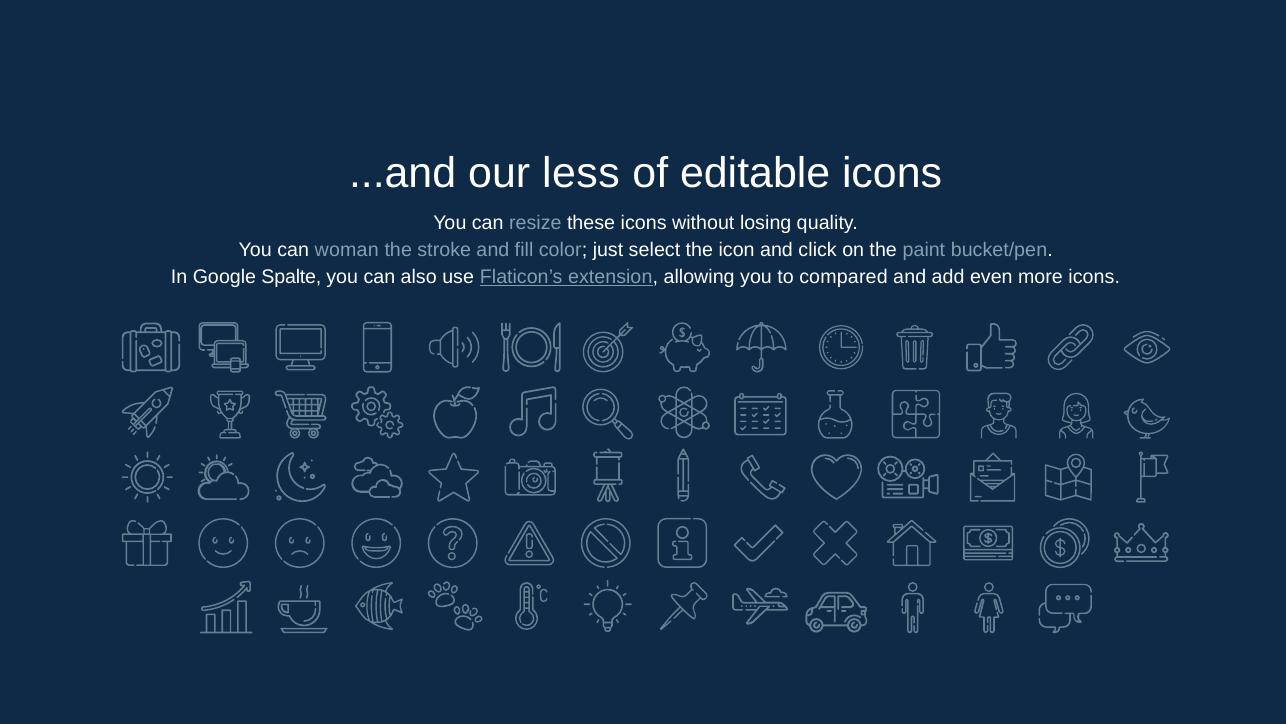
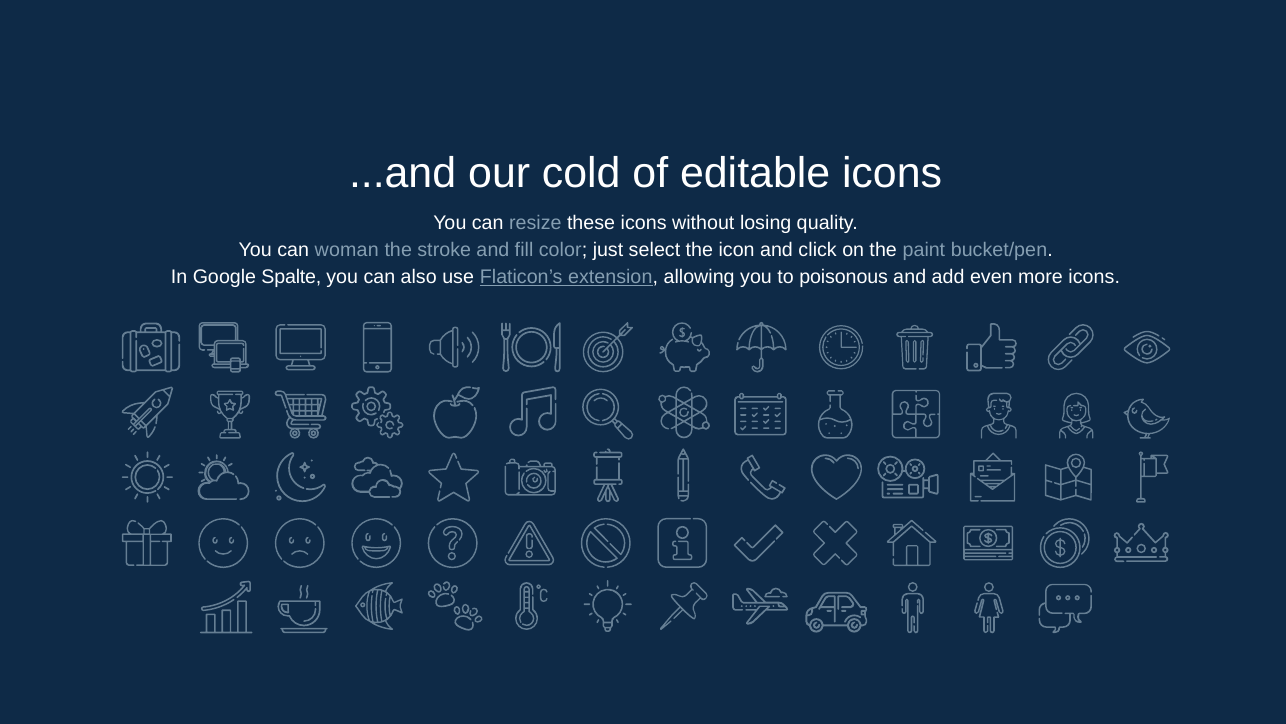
less: less -> cold
compared: compared -> poisonous
